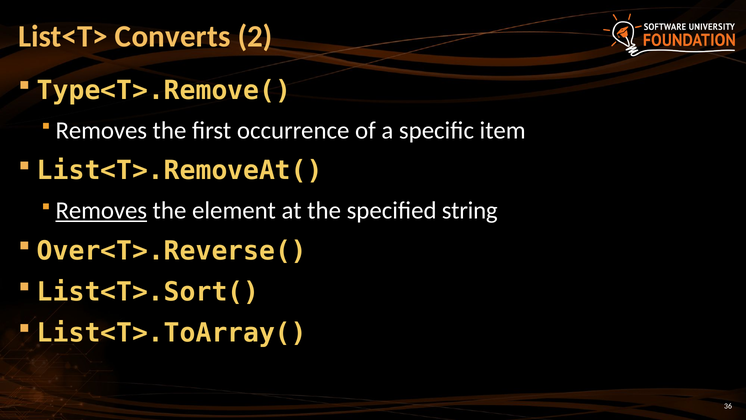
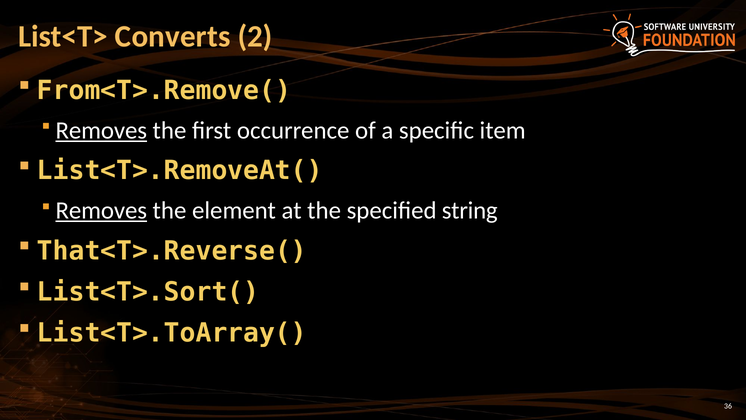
Type<T>.Remove(: Type<T>.Remove( -> From<T>.Remove(
Removes at (101, 130) underline: none -> present
Over<T>.Reverse(: Over<T>.Reverse( -> That<T>.Reverse(
